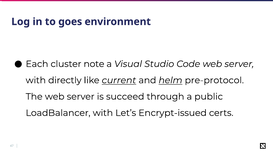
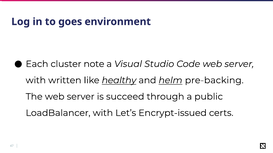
directly: directly -> written
current: current -> healthy
pre-protocol: pre-protocol -> pre-backing
